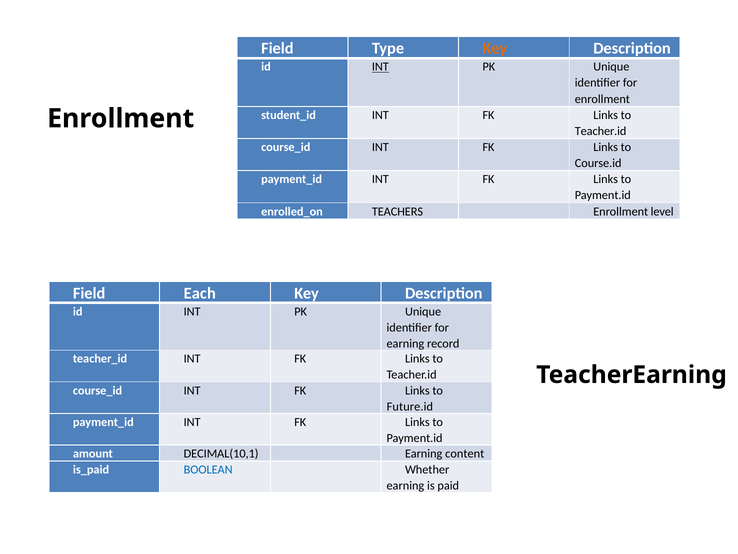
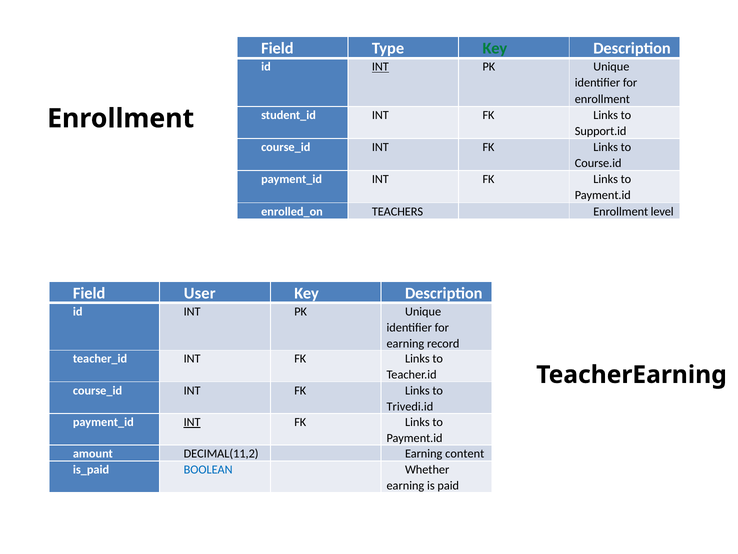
Key at (495, 48) colour: orange -> green
Teacher.id at (601, 131): Teacher.id -> Support.id
Each: Each -> User
Future.id: Future.id -> Trivedi.id
INT at (192, 422) underline: none -> present
DECIMAL(10,1: DECIMAL(10,1 -> DECIMAL(11,2
